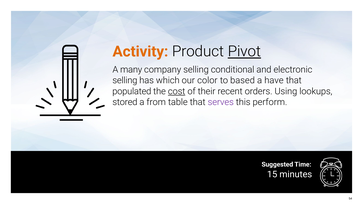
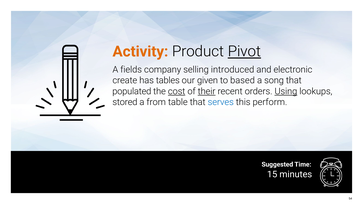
many: many -> fields
conditional: conditional -> introduced
selling at (125, 81): selling -> create
which: which -> tables
color: color -> given
have: have -> song
their underline: none -> present
Using underline: none -> present
serves colour: purple -> blue
